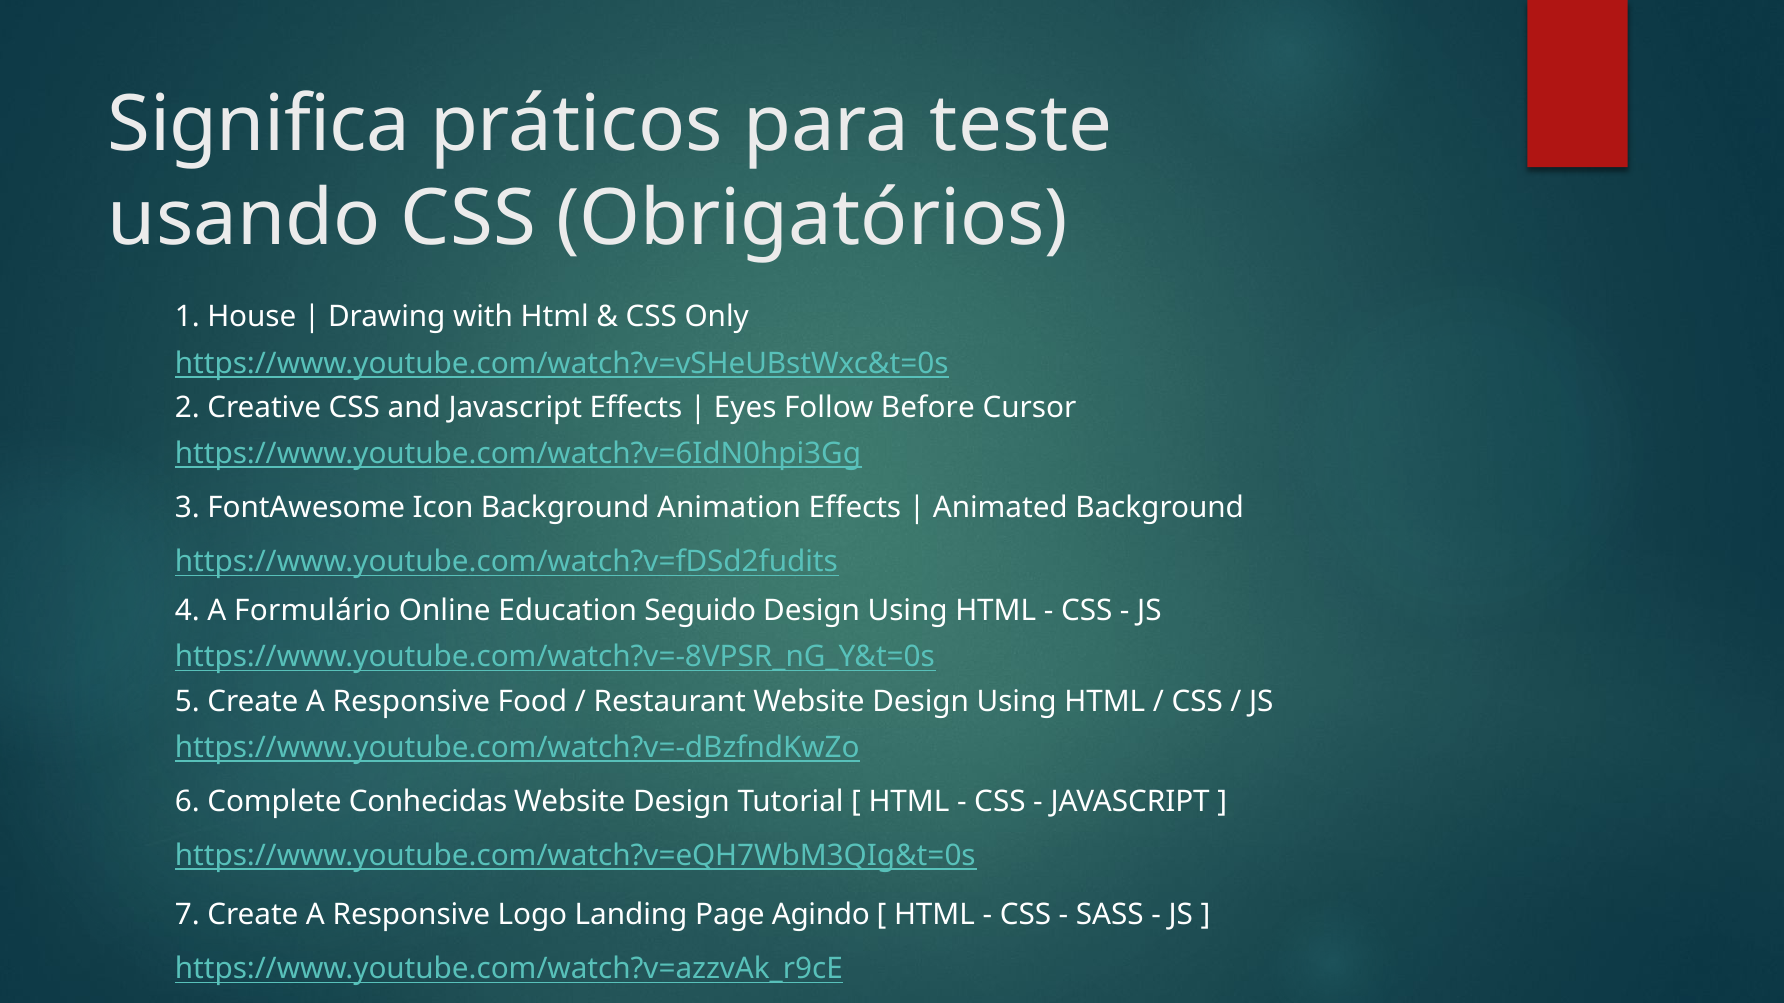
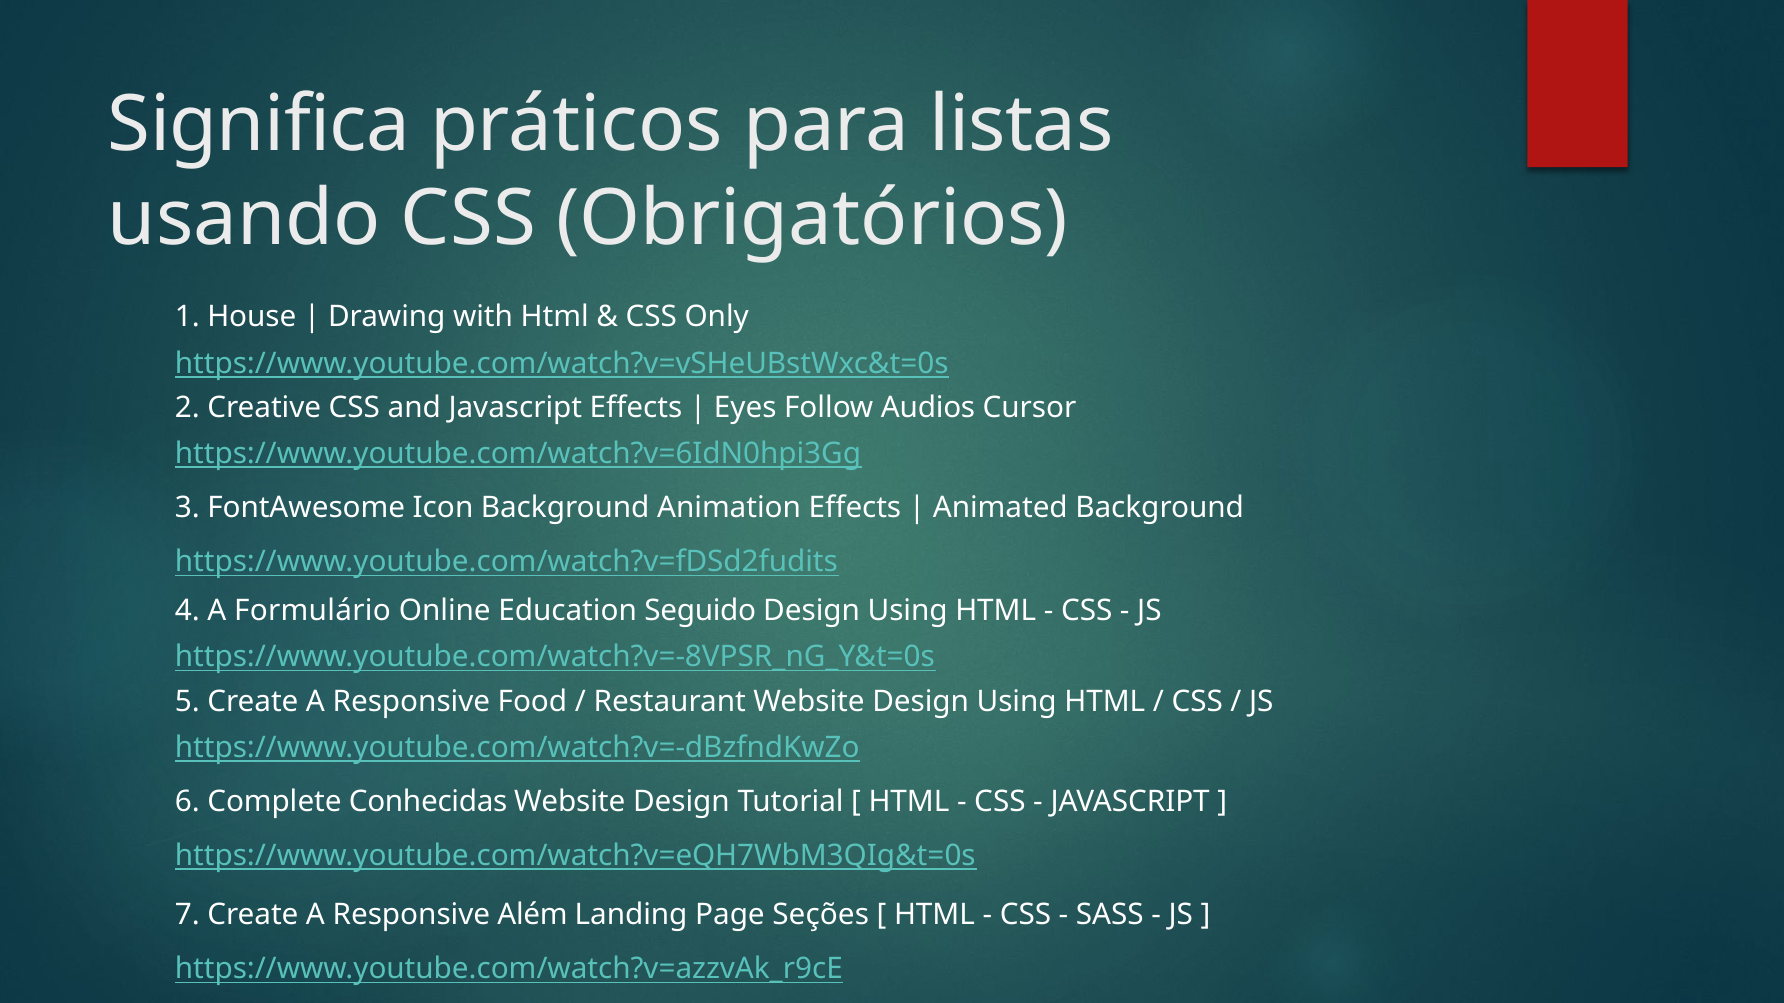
teste: teste -> listas
Before: Before -> Audios
Logo: Logo -> Além
Agindo: Agindo -> Seções
